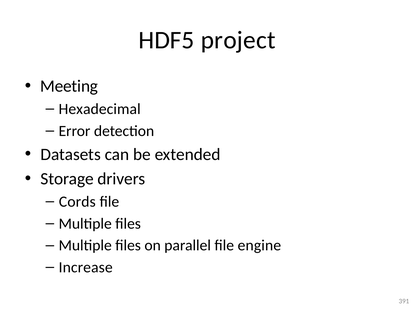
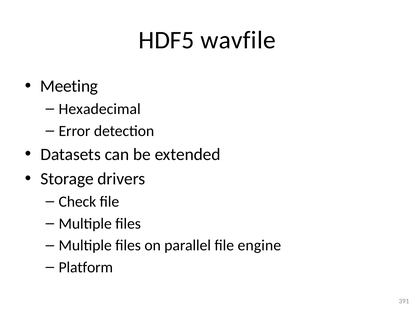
project: project -> wavfile
Cords: Cords -> Check
Increase: Increase -> Platform
